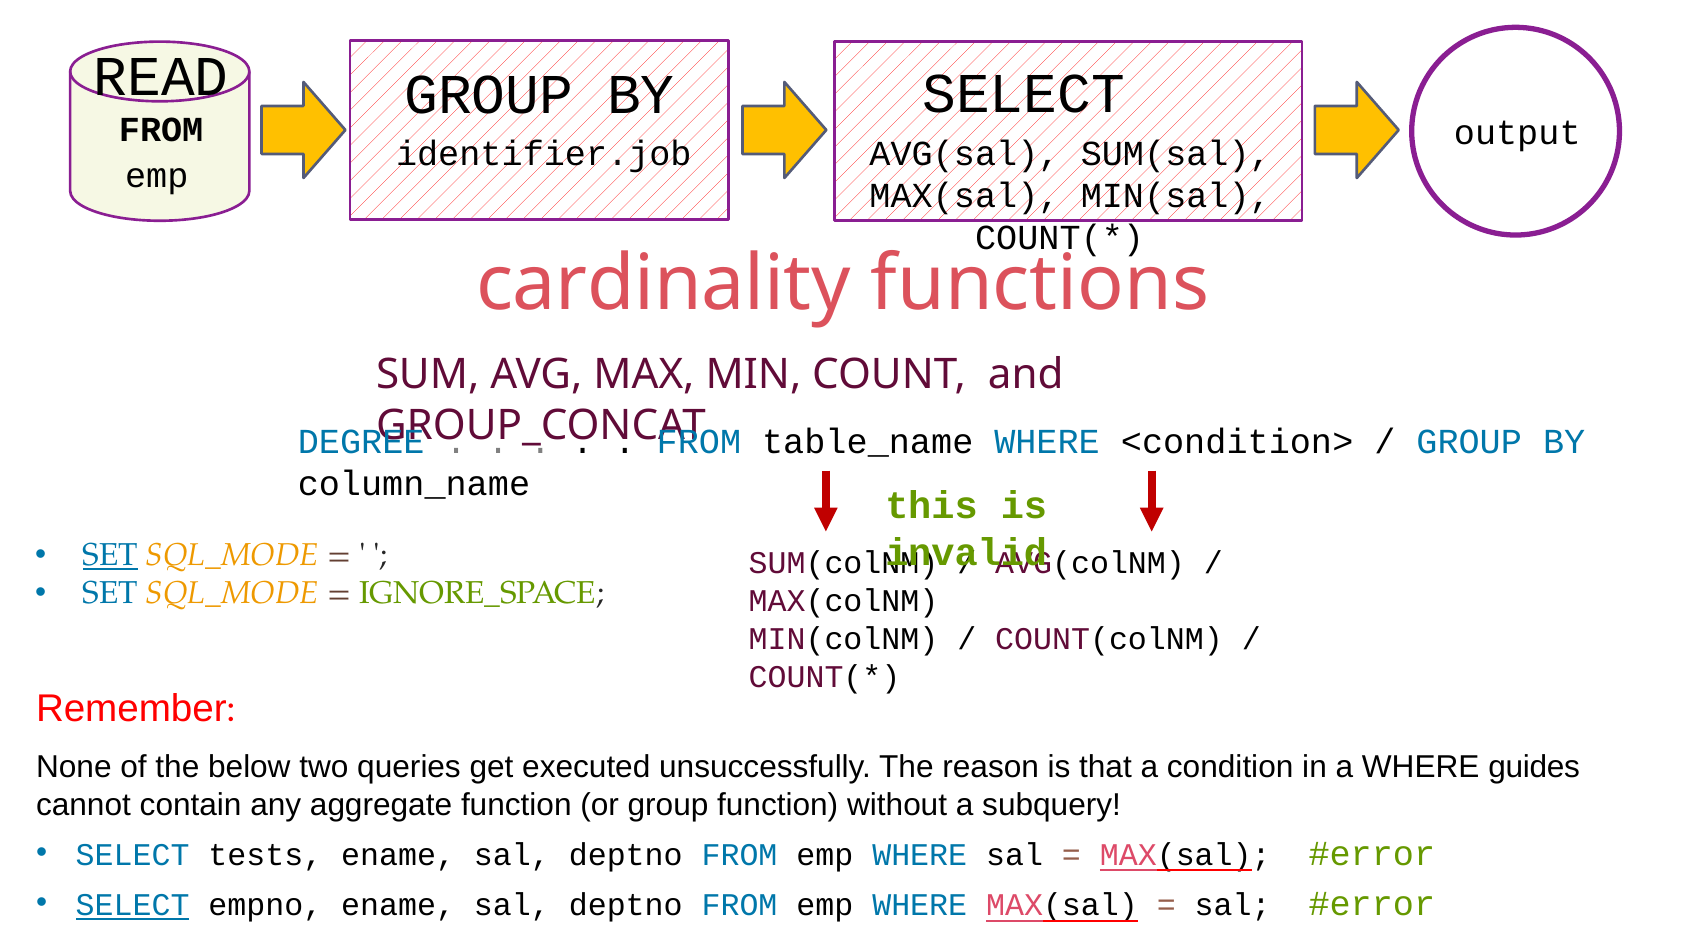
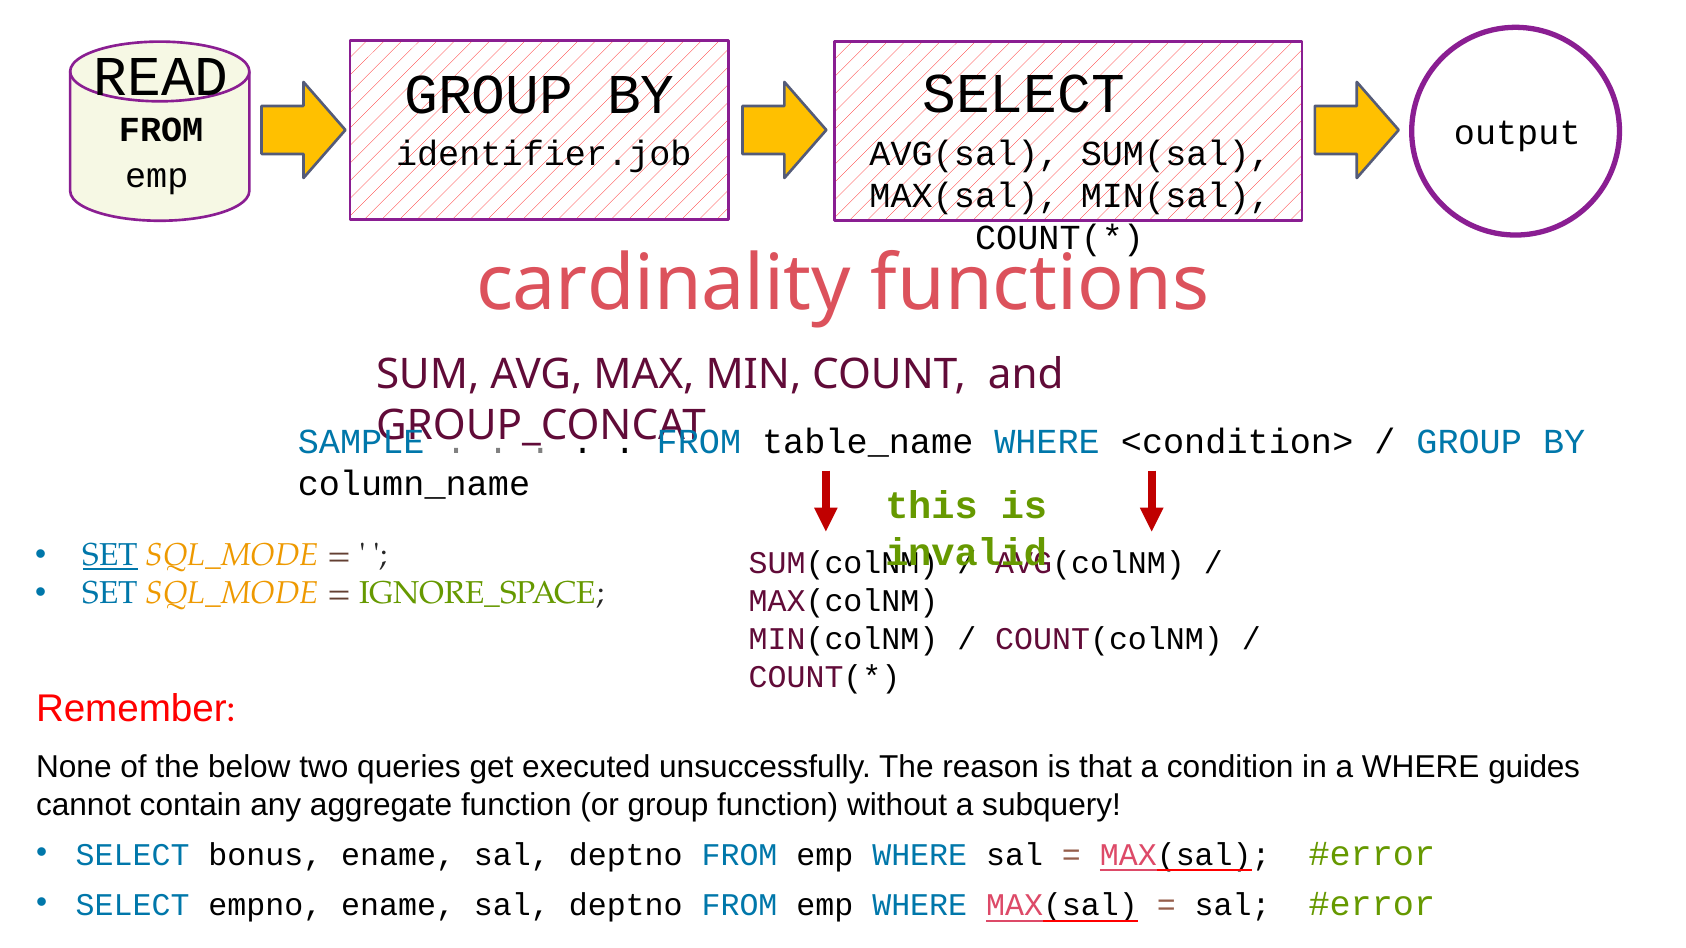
DEGREE: DEGREE -> SAMPLE
tests: tests -> bonus
SELECT at (133, 906) underline: present -> none
